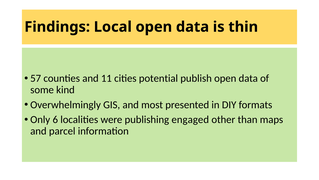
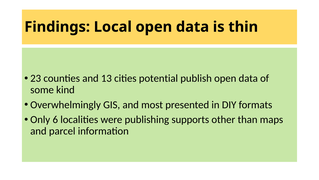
57: 57 -> 23
11: 11 -> 13
engaged: engaged -> supports
